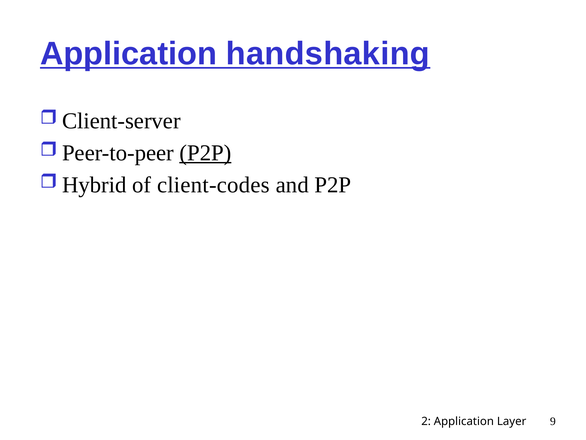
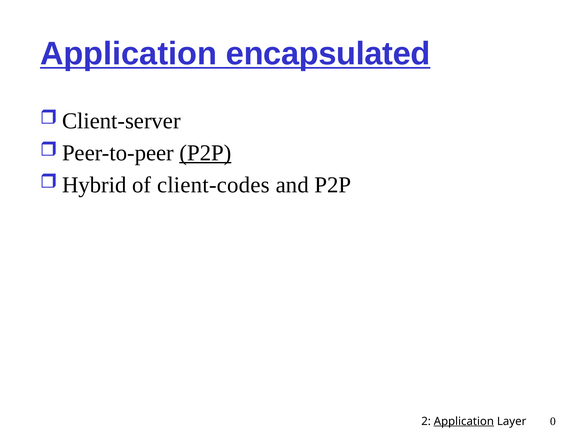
handshaking: handshaking -> encapsulated
Application at (464, 421) underline: none -> present
9: 9 -> 0
